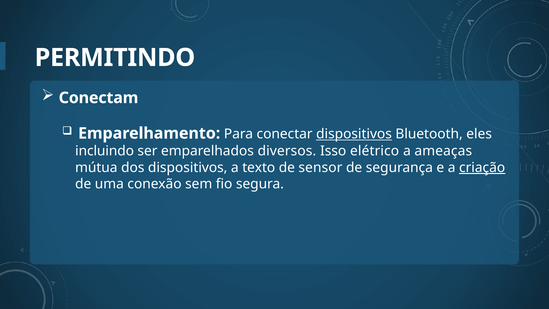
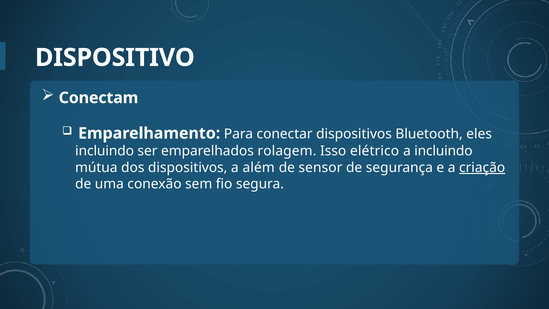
PERMITINDO: PERMITINDO -> DISPOSITIVO
dispositivos at (354, 134) underline: present -> none
diversos: diversos -> rolagem
a ameaças: ameaças -> incluindo
texto: texto -> além
